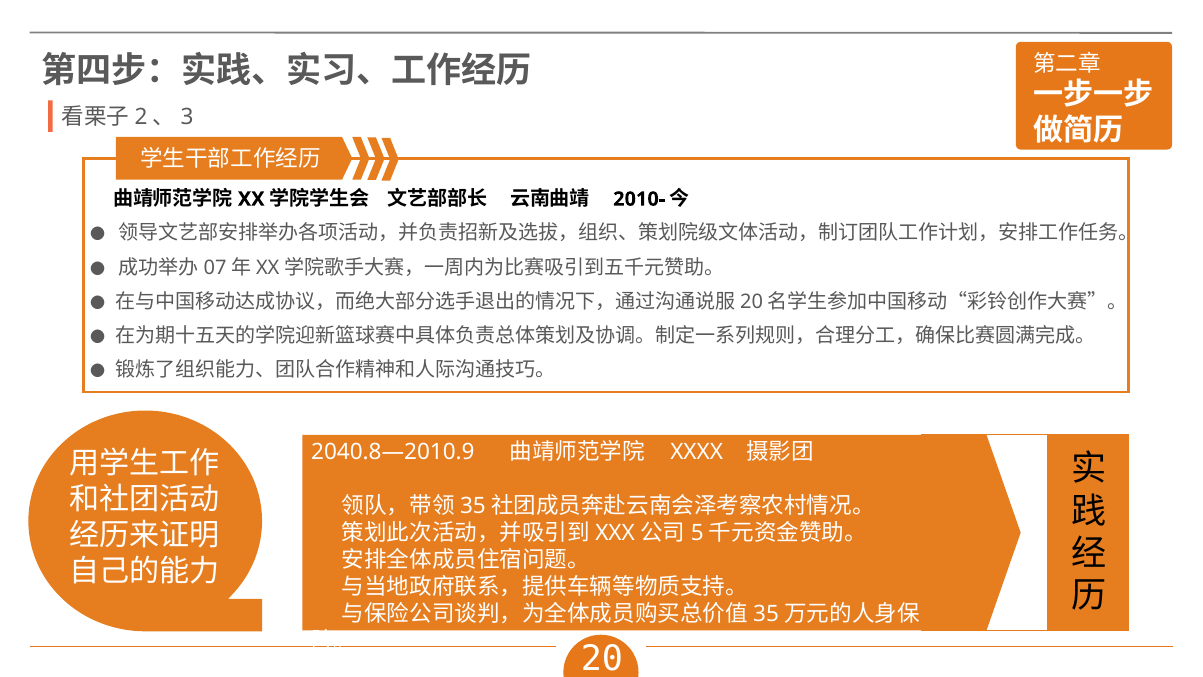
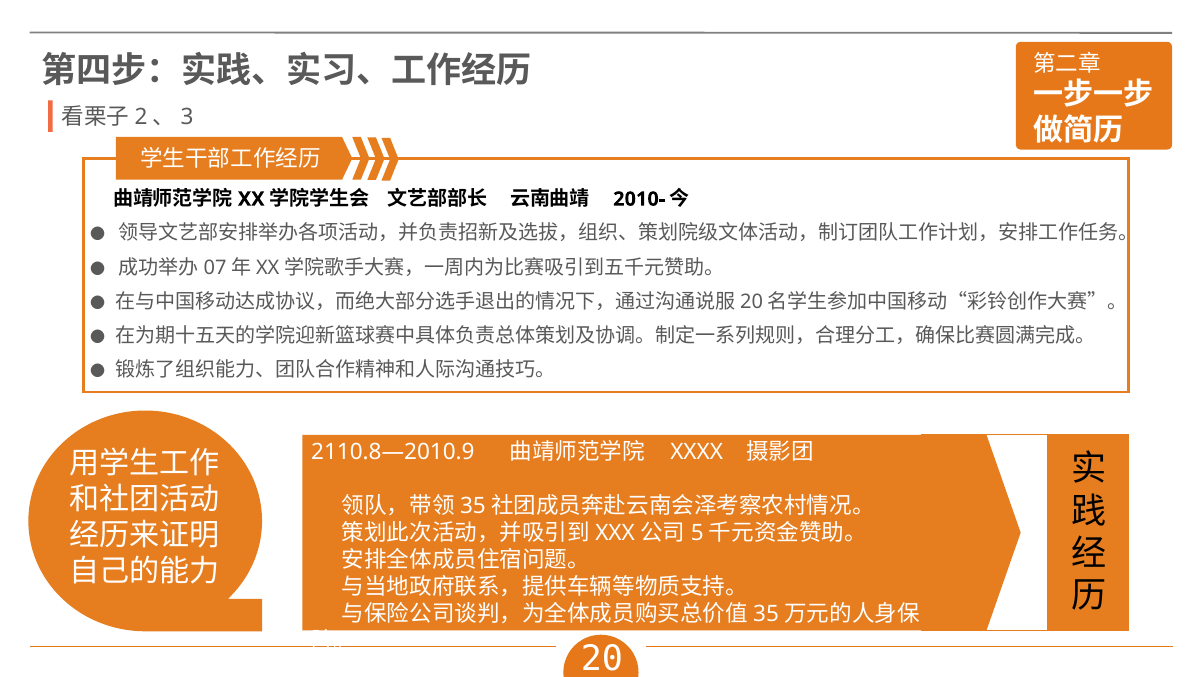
2040.8—2010.9: 2040.8—2010.9 -> 2110.8—2010.9
